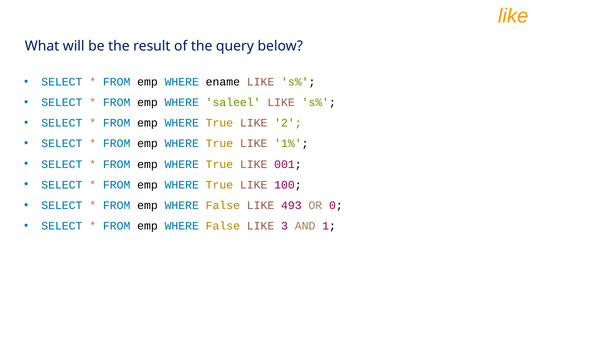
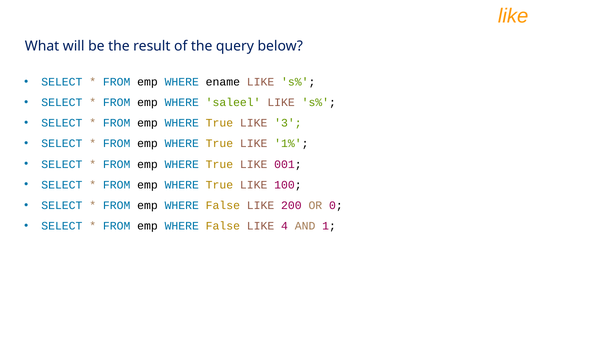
2: 2 -> 3
493: 493 -> 200
3: 3 -> 4
